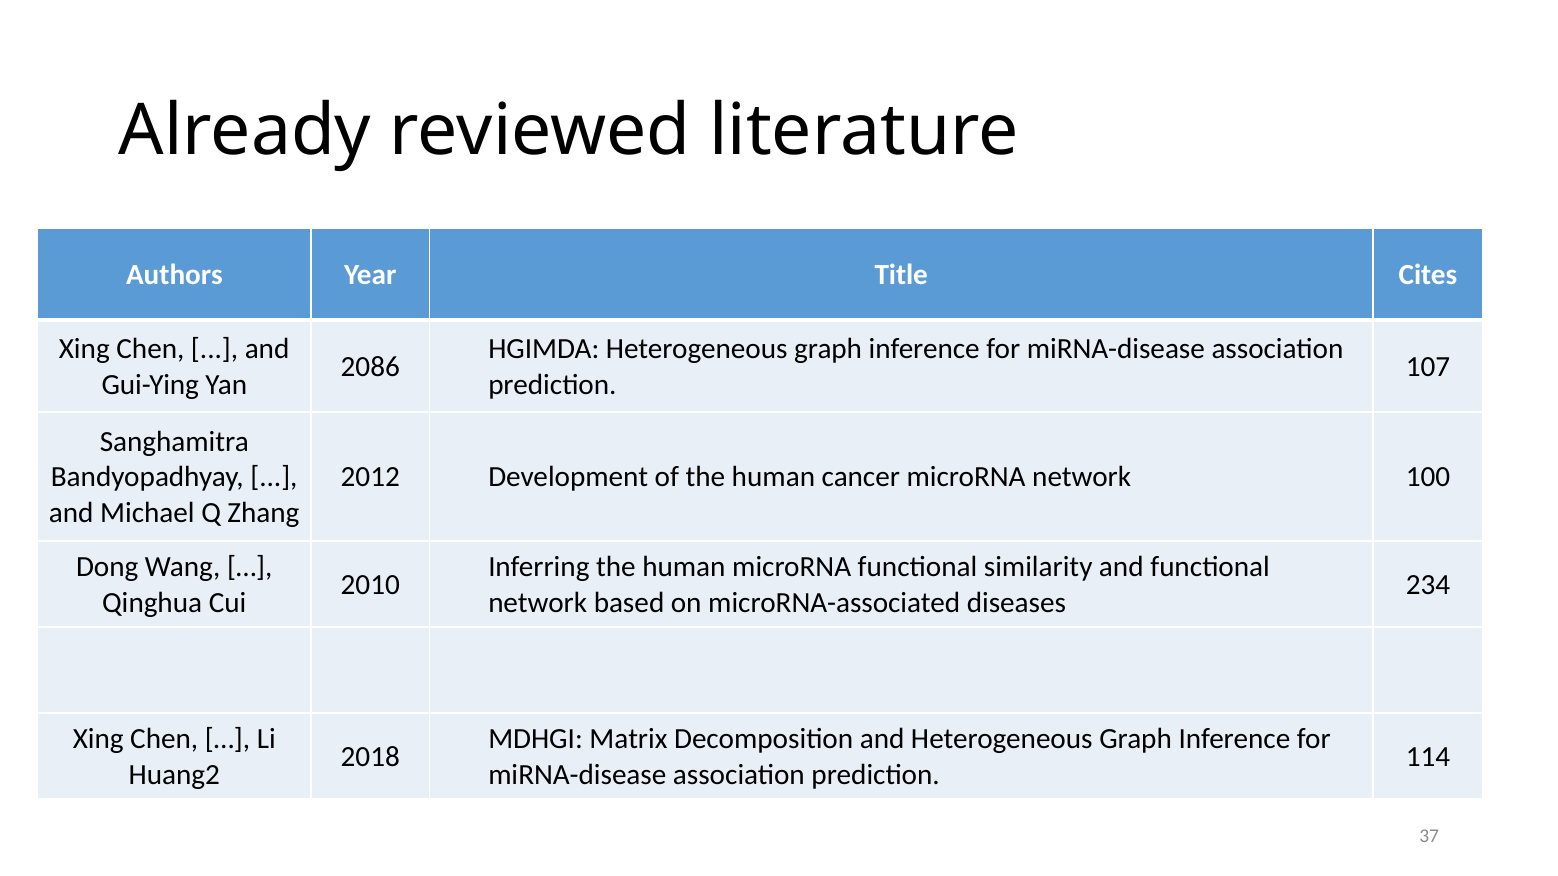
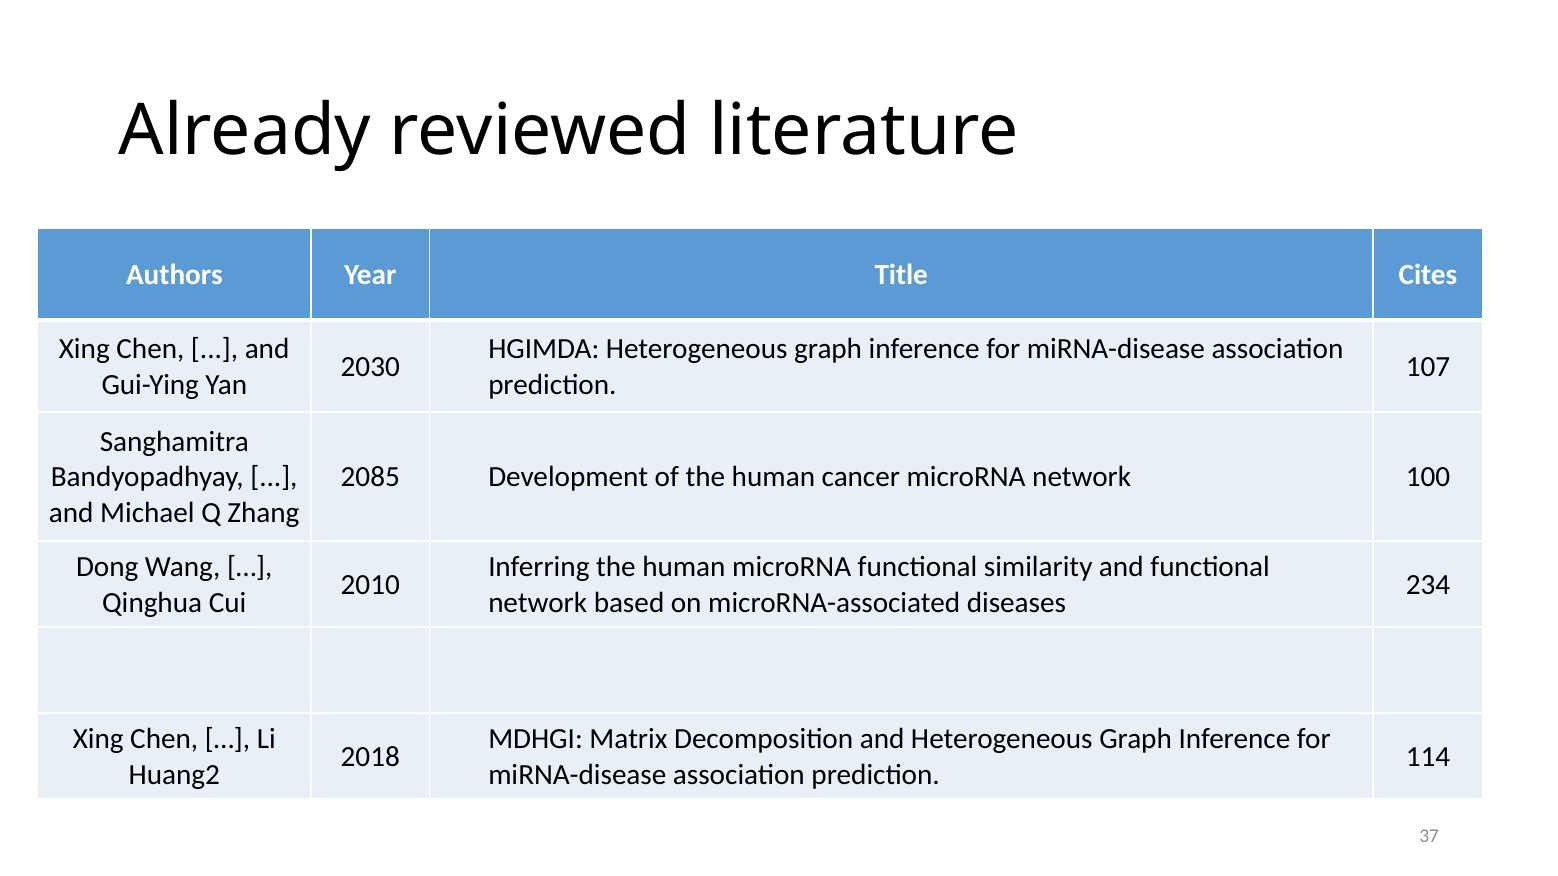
2086: 2086 -> 2030
2012: 2012 -> 2085
